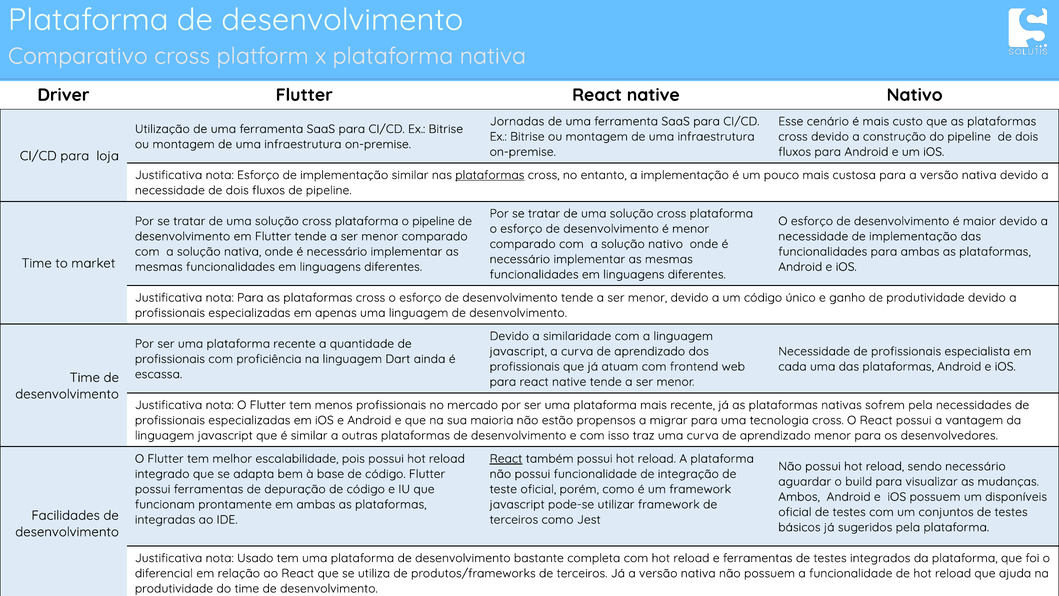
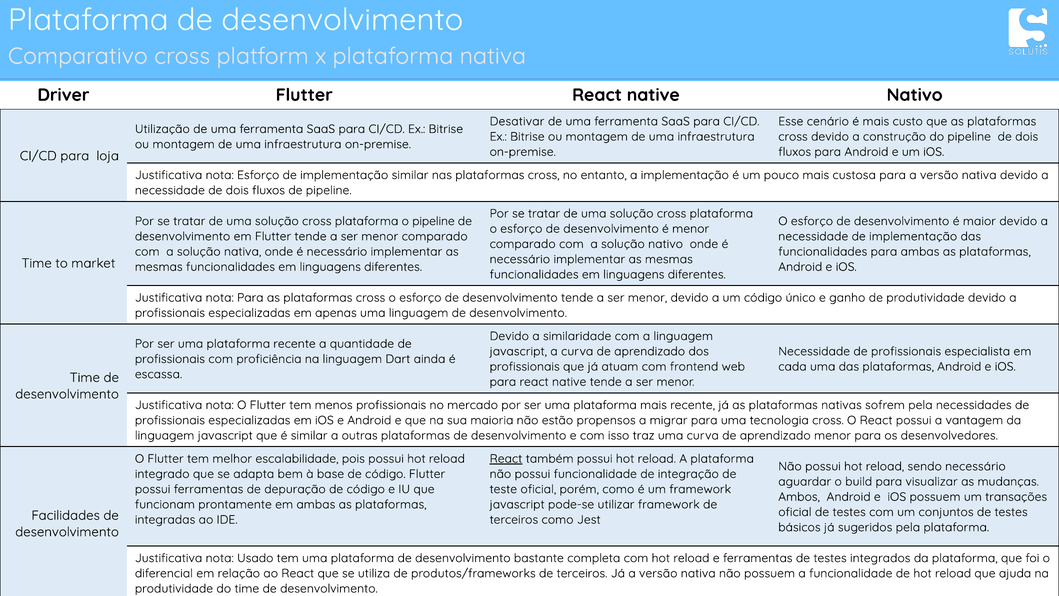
Jornadas: Jornadas -> Desativar
plataformas at (490, 175) underline: present -> none
disponíveis: disponíveis -> transações
